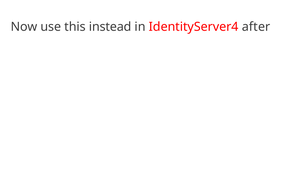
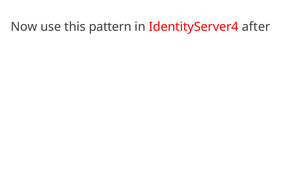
instead: instead -> pattern
